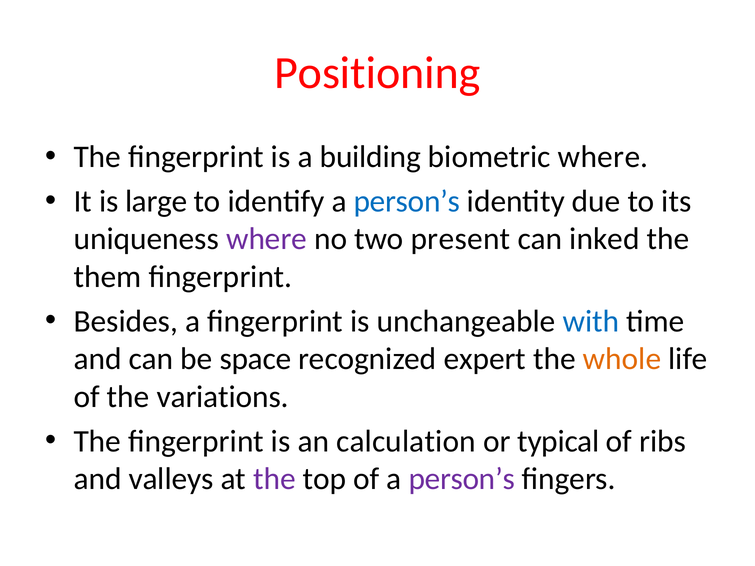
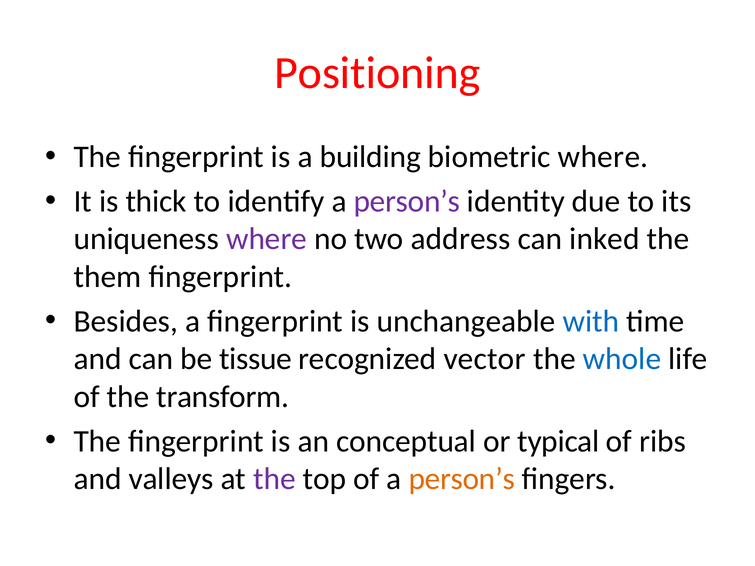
large: large -> thick
person’s at (407, 201) colour: blue -> purple
present: present -> address
space: space -> tissue
expert: expert -> vector
whole colour: orange -> blue
variations: variations -> transform
calculation: calculation -> conceptual
person’s at (462, 479) colour: purple -> orange
